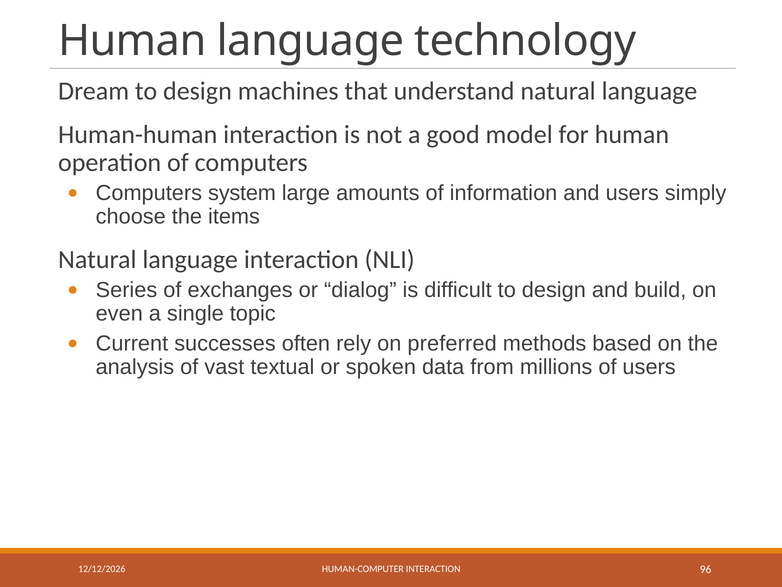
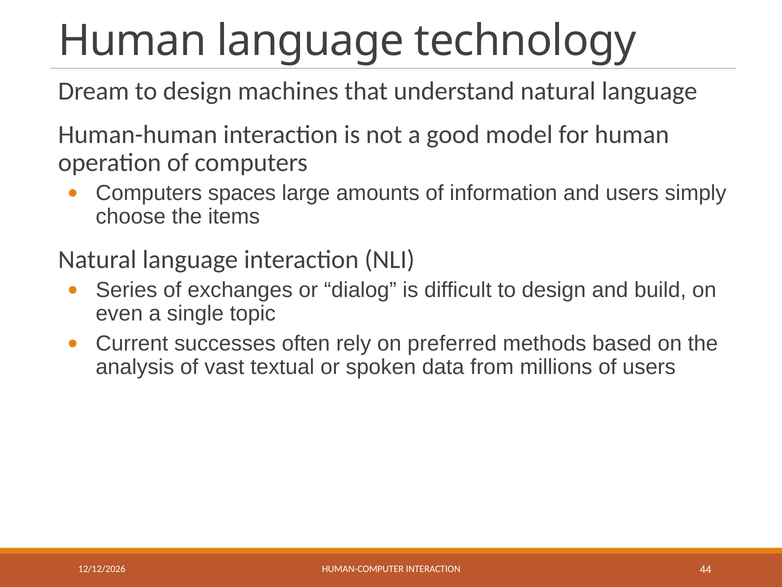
system: system -> spaces
96: 96 -> 44
